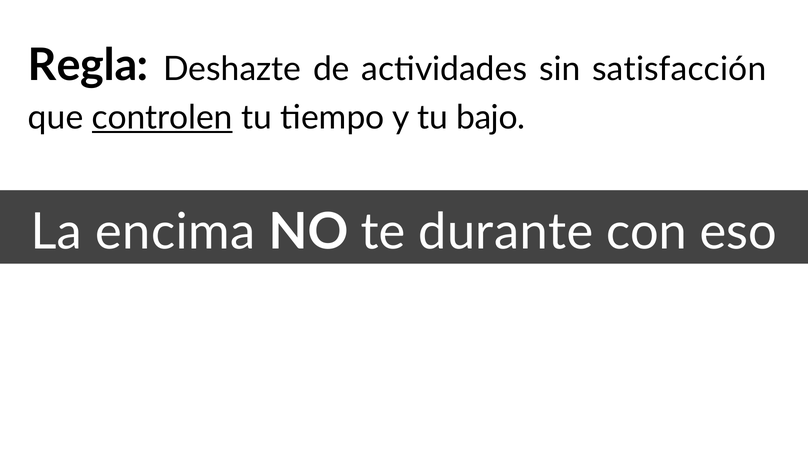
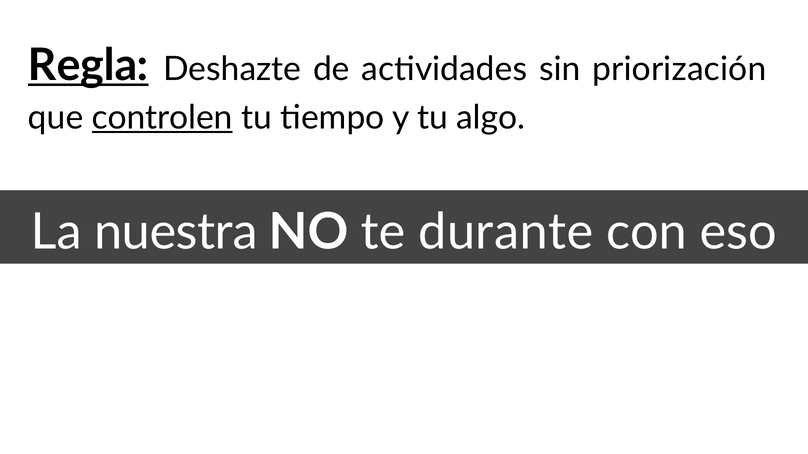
Regla underline: none -> present
satisfacción: satisfacción -> priorización
bajo: bajo -> algo
encima: encima -> nuestra
